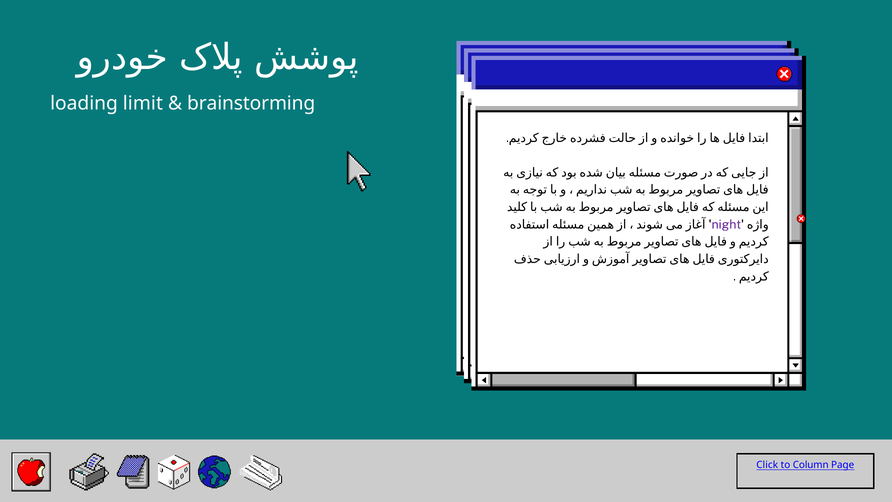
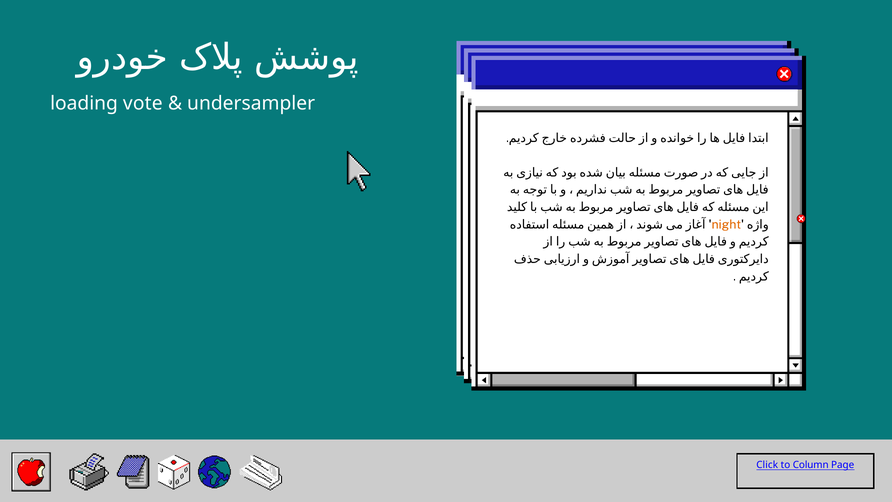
limit: limit -> vote
brainstorming: brainstorming -> undersampler
night colour: purple -> orange
